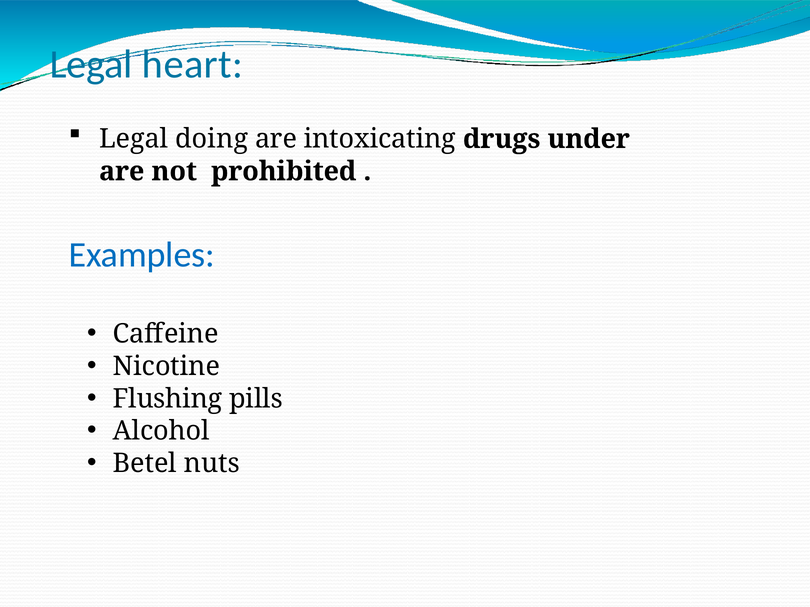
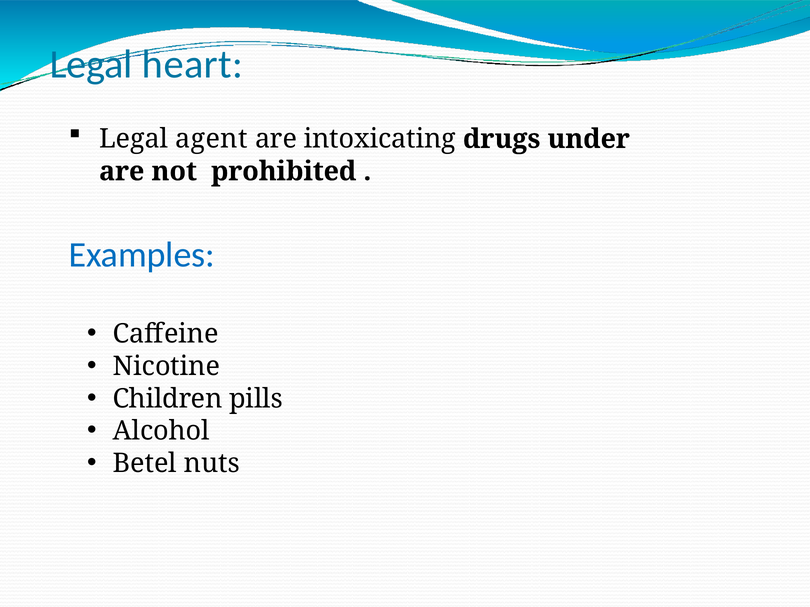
doing: doing -> agent
Flushing: Flushing -> Children
